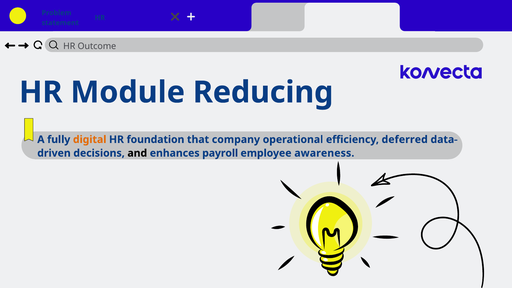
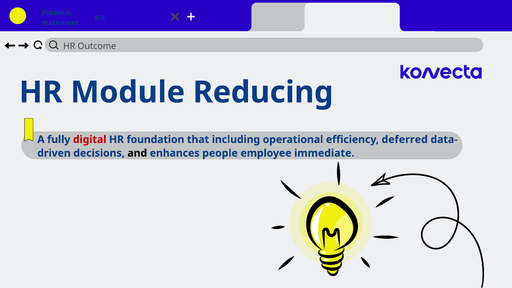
digital colour: orange -> red
company: company -> including
payroll: payroll -> people
awareness: awareness -> immediate
